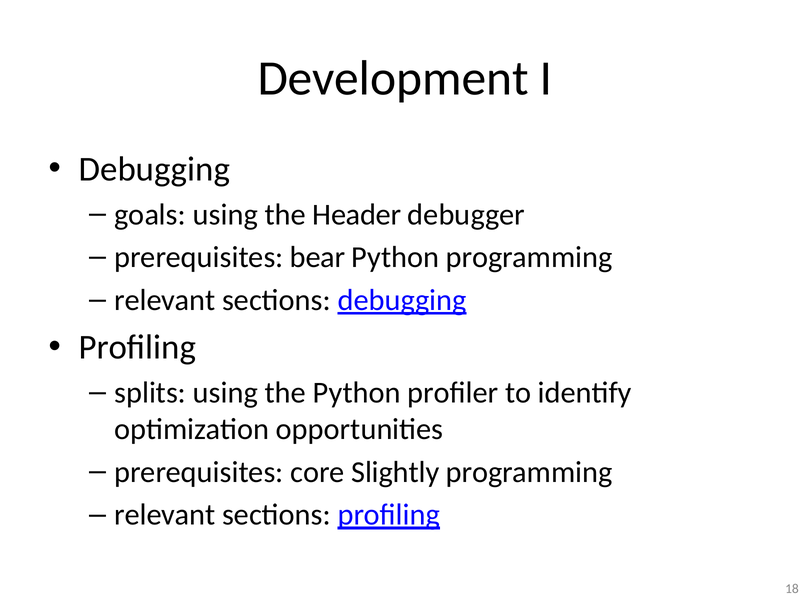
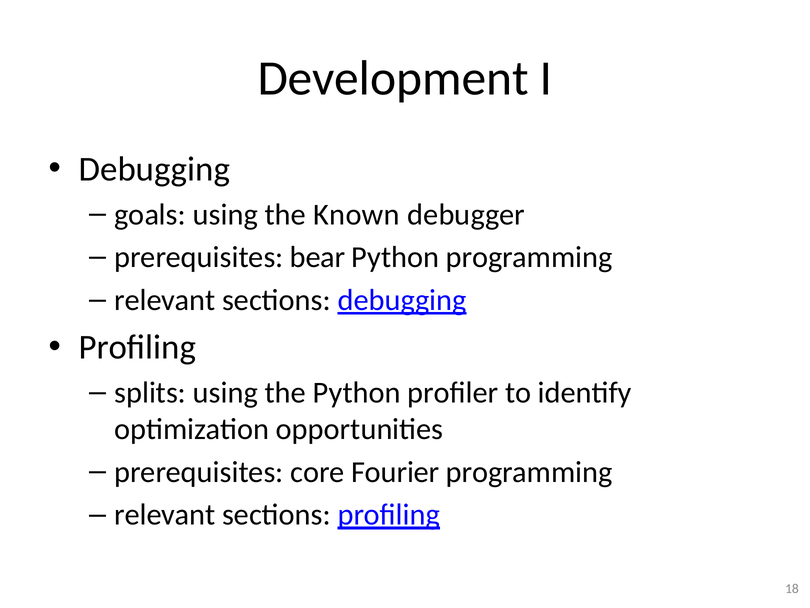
Header: Header -> Known
Slightly: Slightly -> Fourier
